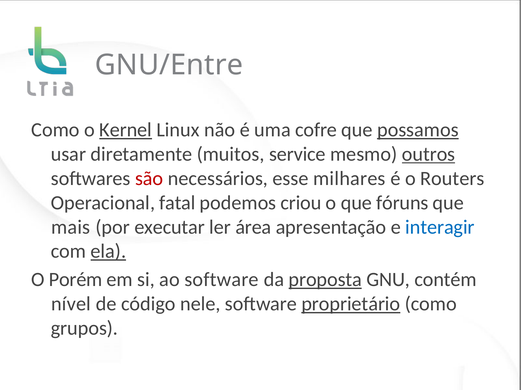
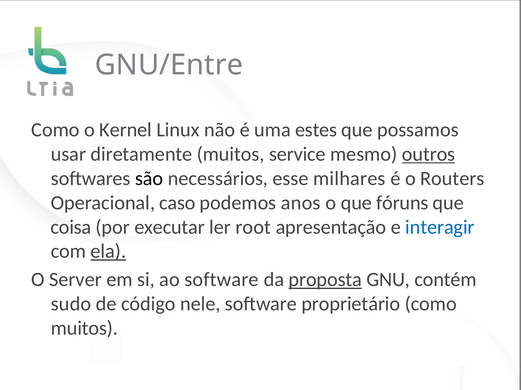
Kernel underline: present -> none
cofre: cofre -> estes
possamos underline: present -> none
são colour: red -> black
fatal: fatal -> caso
criou: criou -> anos
mais: mais -> coisa
área: área -> root
Porém: Porém -> Server
nível: nível -> sudo
proprietário underline: present -> none
grupos at (84, 329): grupos -> muitos
